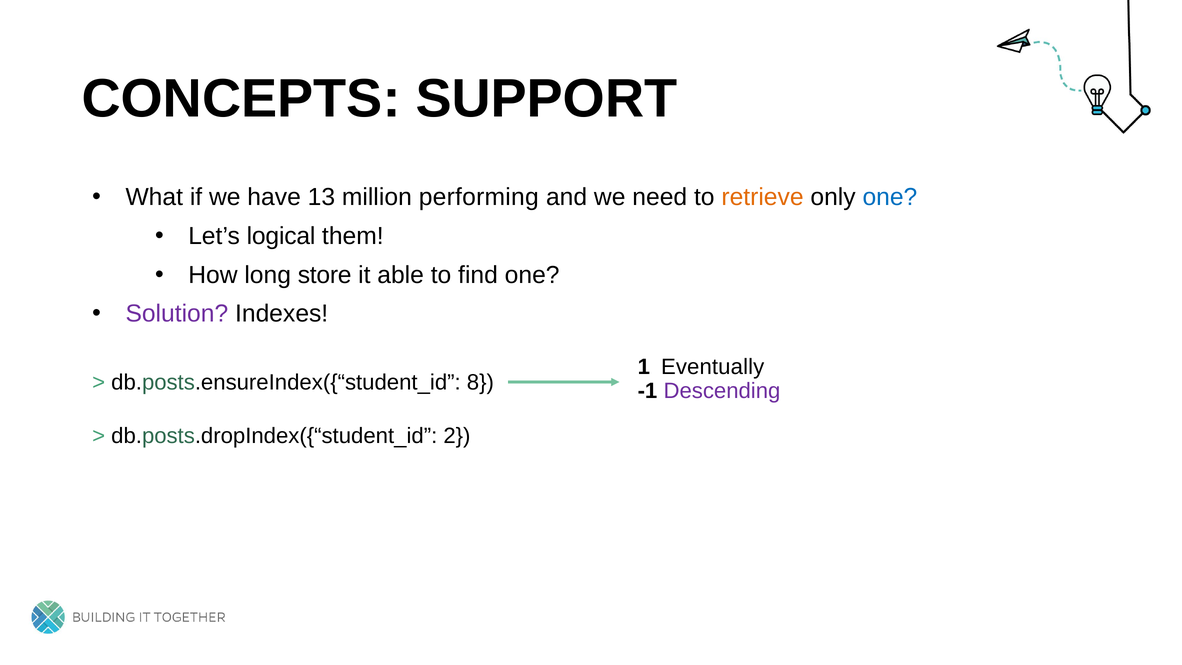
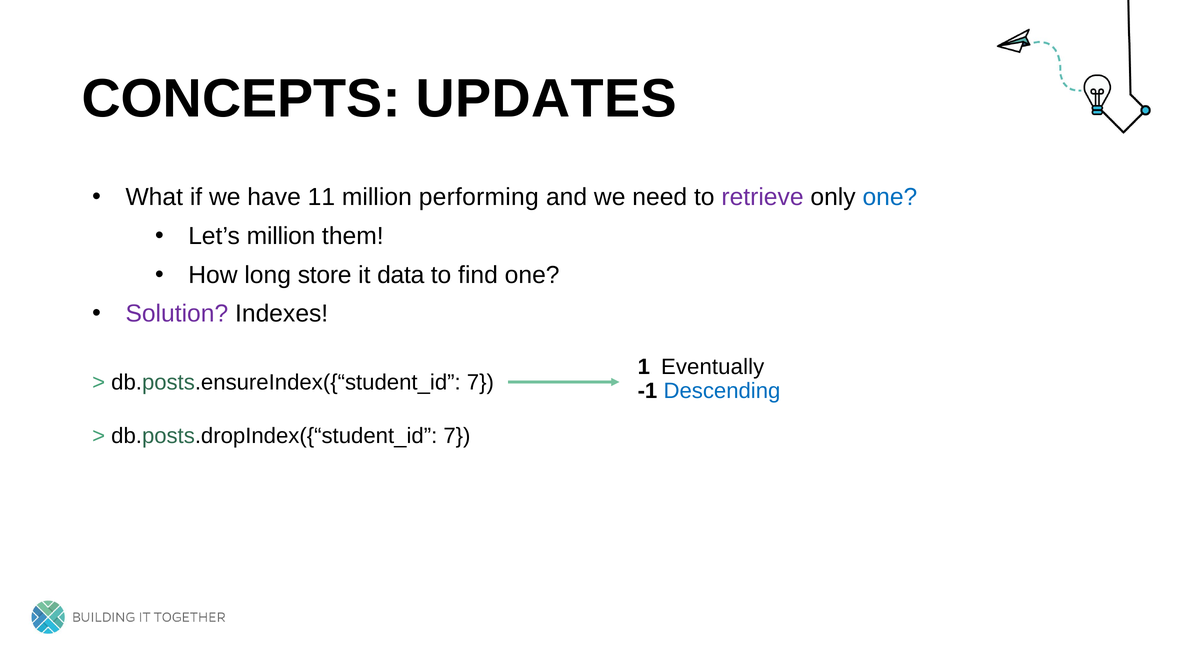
SUPPORT: SUPPORT -> UPDATES
13: 13 -> 11
retrieve colour: orange -> purple
Let’s logical: logical -> million
able: able -> data
db.posts.ensureIndex({“student_id 8: 8 -> 7
Descending colour: purple -> blue
db.posts.dropIndex({“student_id 2: 2 -> 7
